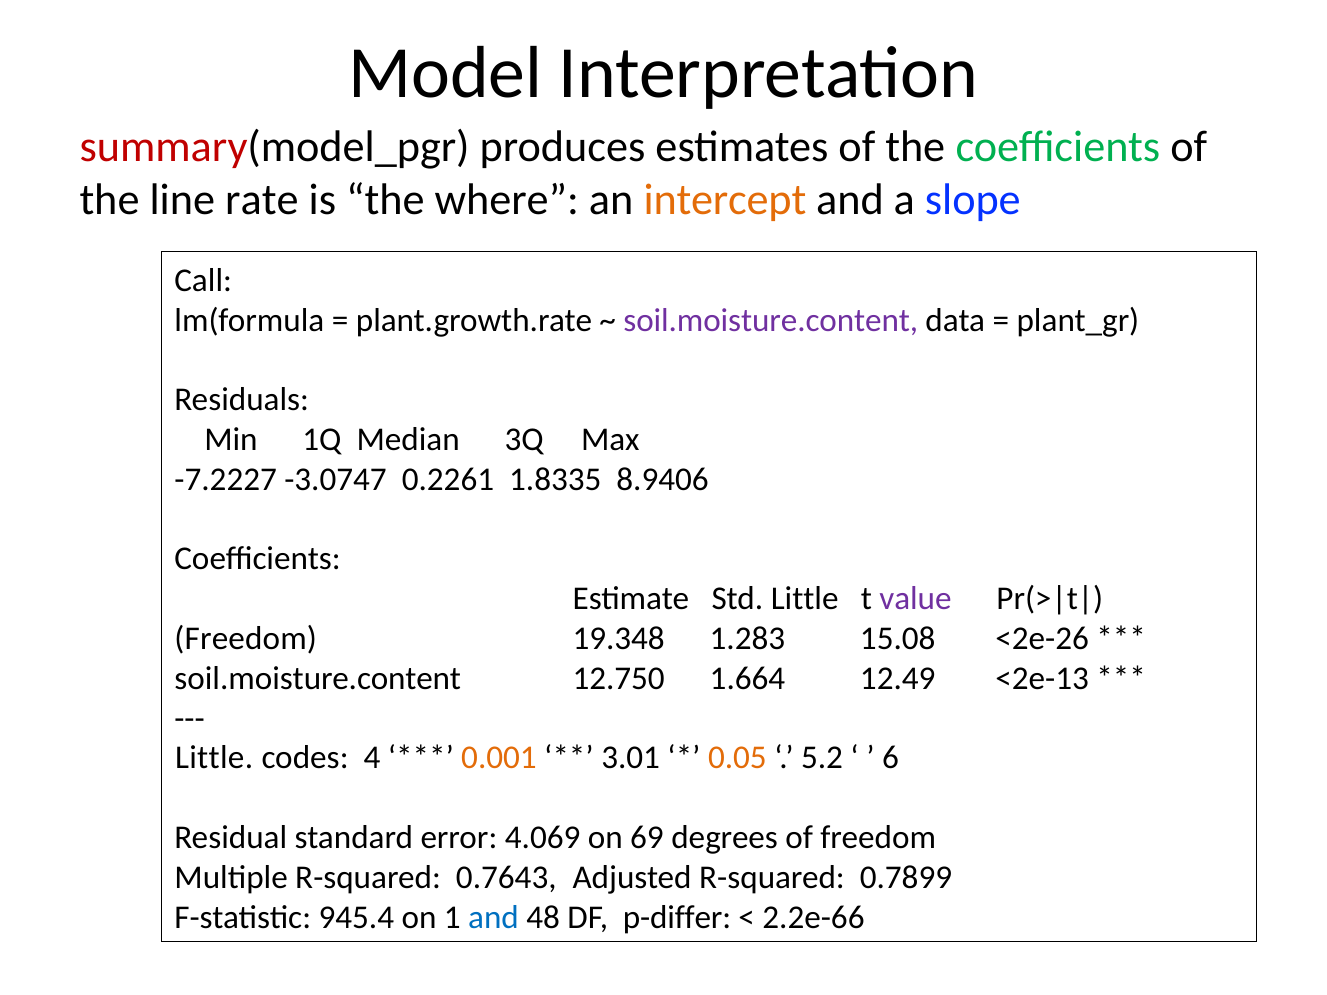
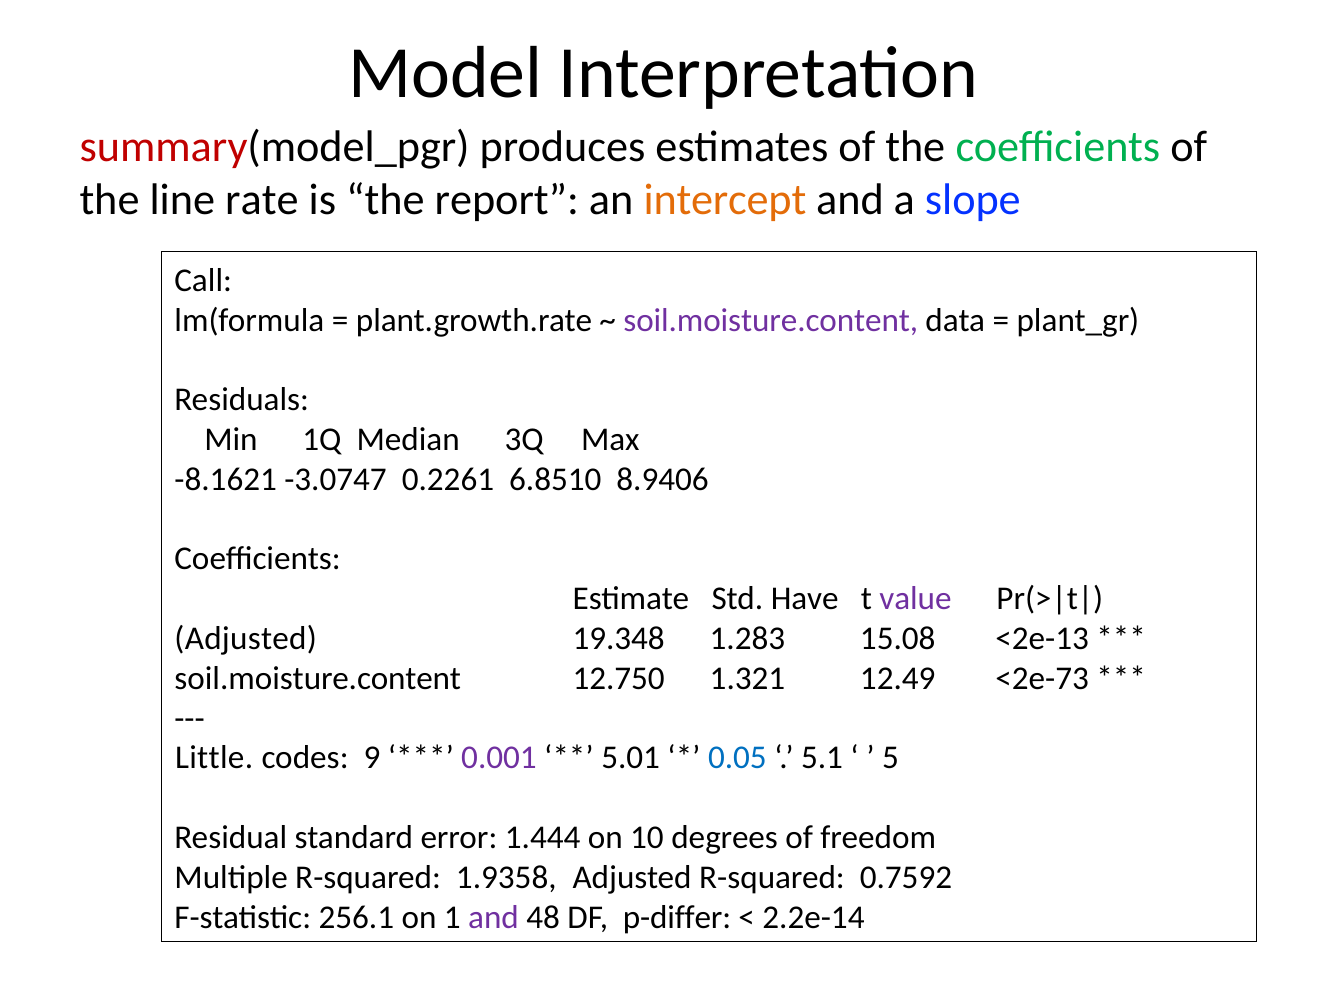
where: where -> report
-7.2227: -7.2227 -> -8.1621
1.8335: 1.8335 -> 6.8510
Std Little: Little -> Have
Freedom at (246, 639): Freedom -> Adjusted
<2e-26: <2e-26 -> <2e-13
1.664: 1.664 -> 1.321
<2e-13: <2e-13 -> <2e-73
4: 4 -> 9
0.001 colour: orange -> purple
3.01: 3.01 -> 5.01
0.05 colour: orange -> blue
5.2: 5.2 -> 5.1
6: 6 -> 5
4.069: 4.069 -> 1.444
69: 69 -> 10
0.7643: 0.7643 -> 1.9358
0.7899: 0.7899 -> 0.7592
945.4: 945.4 -> 256.1
and at (493, 917) colour: blue -> purple
2.2e-66: 2.2e-66 -> 2.2e-14
